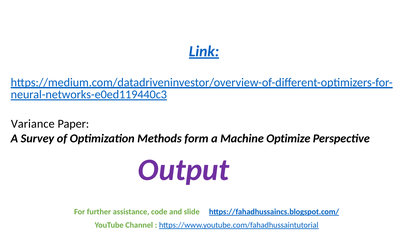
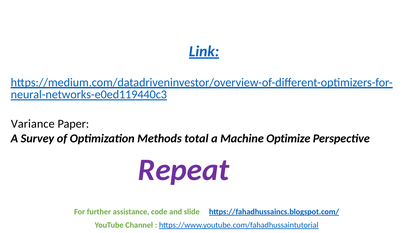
form: form -> total
Output: Output -> Repeat
